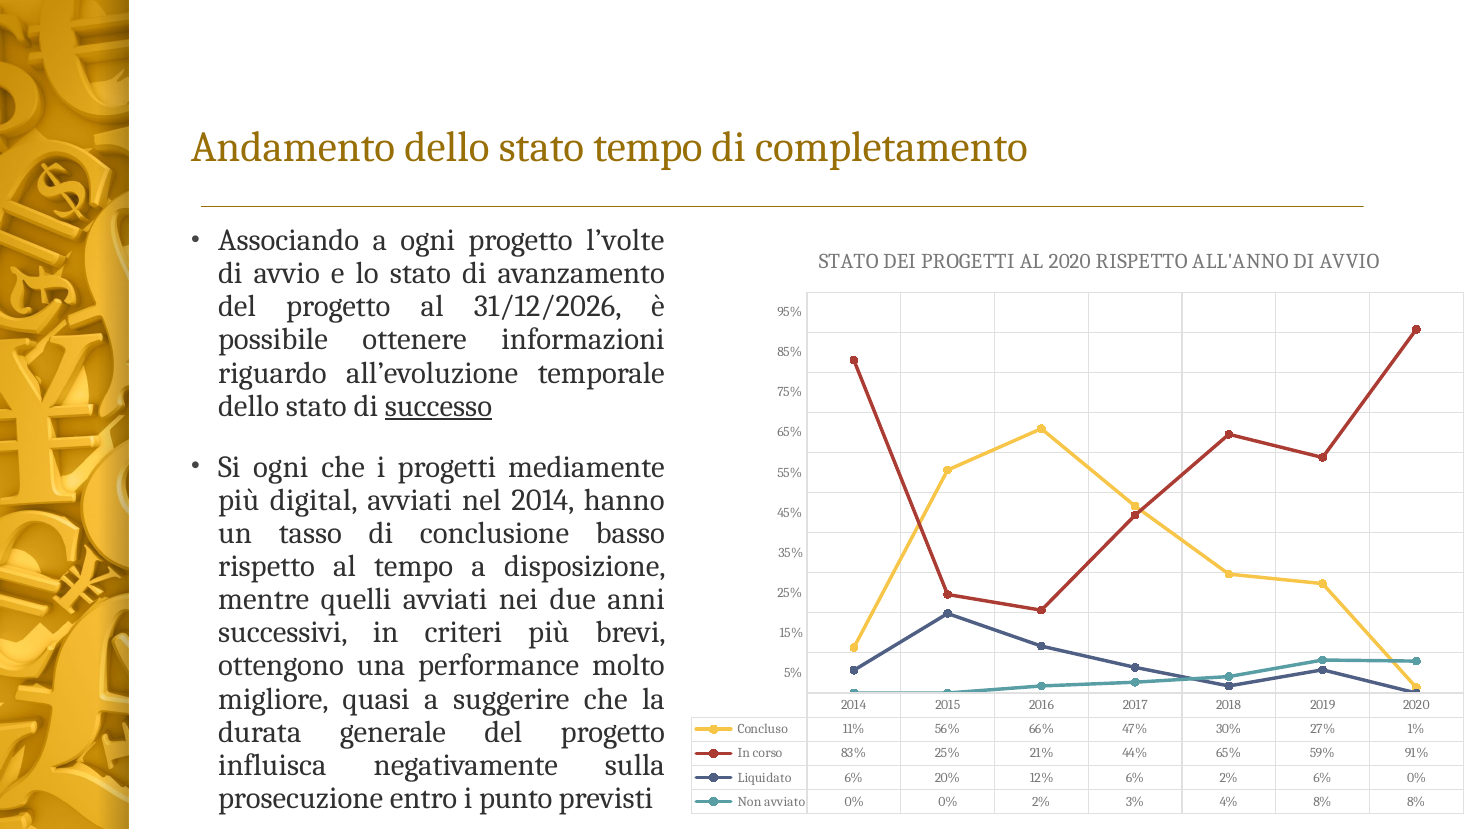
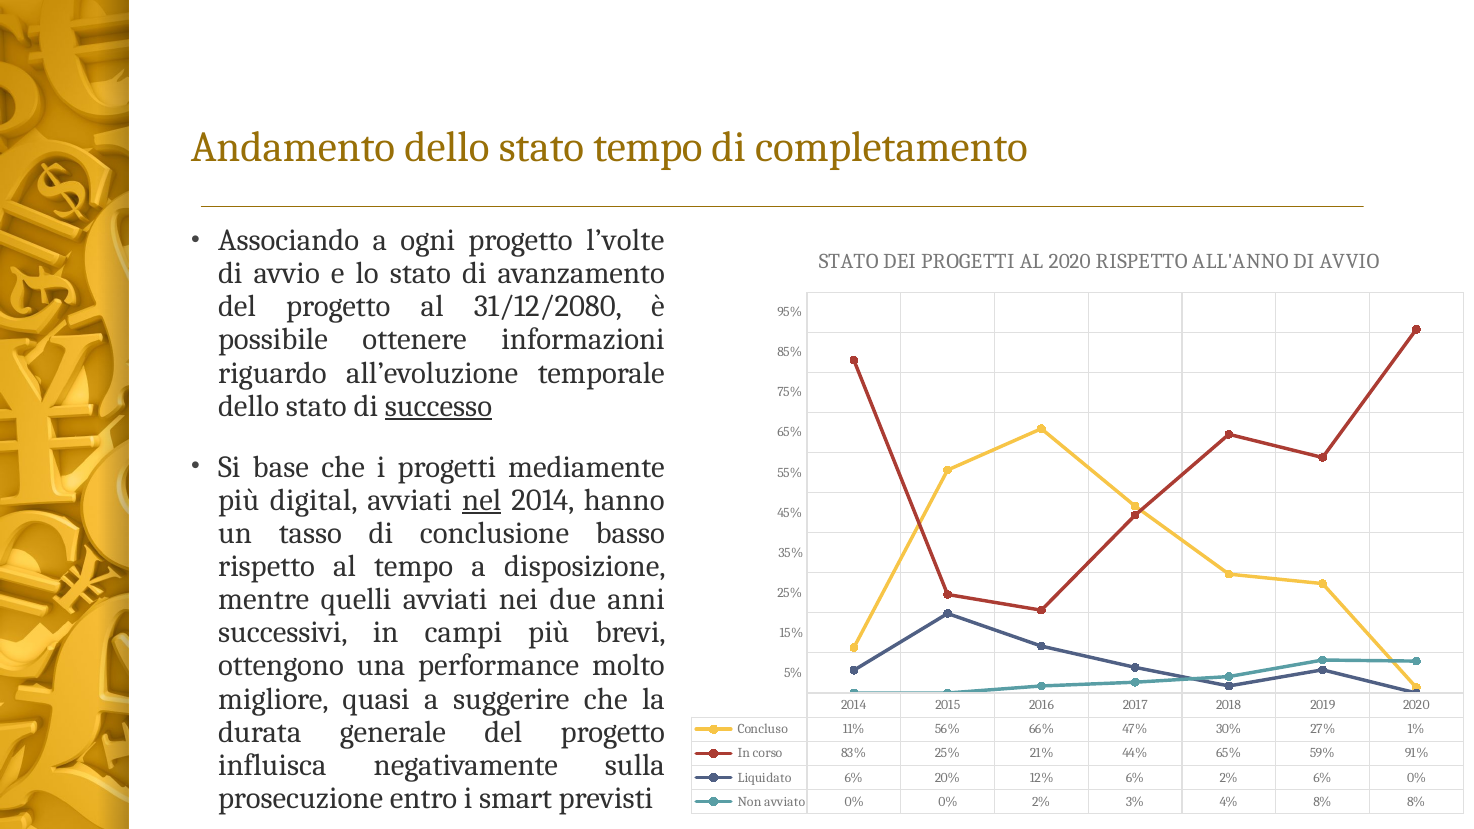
31/12/2026: 31/12/2026 -> 31/12/2080
Si ogni: ogni -> base
nel underline: none -> present
criteri: criteri -> campi
punto: punto -> smart
